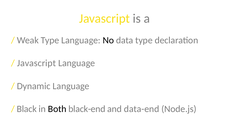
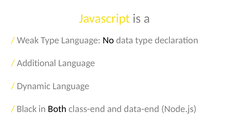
Javascript at (36, 63): Javascript -> Additional
black-end: black-end -> class-end
